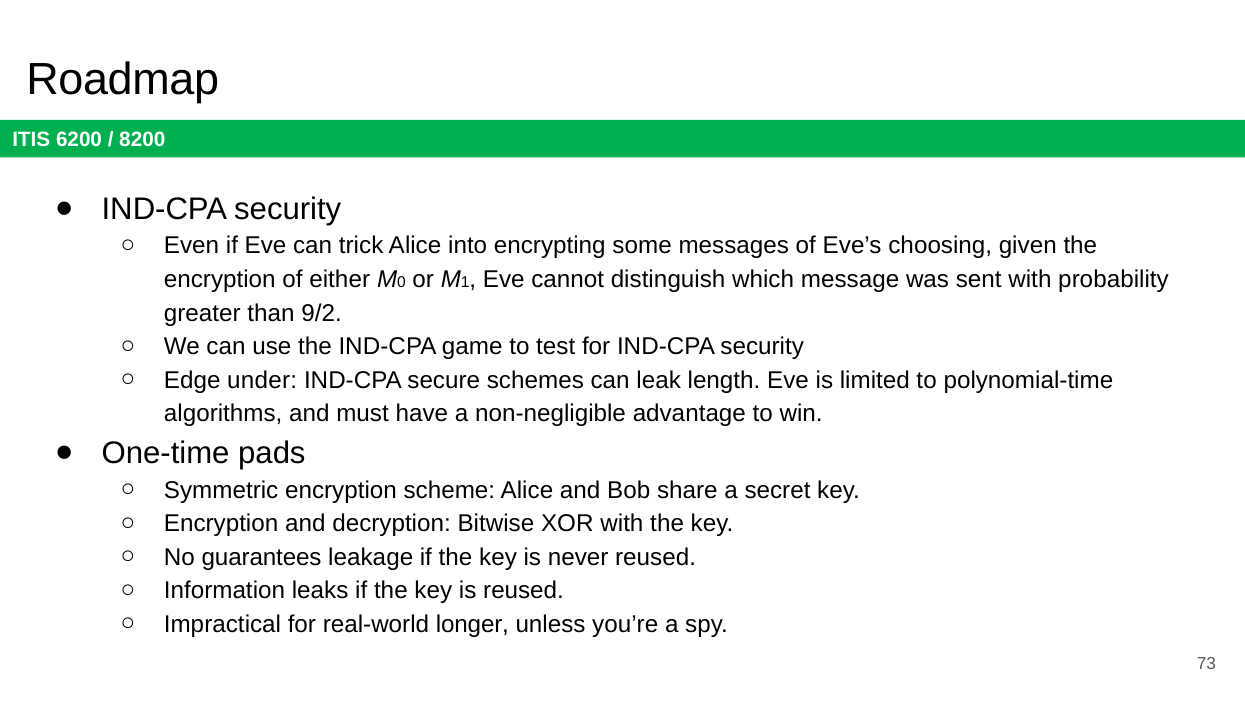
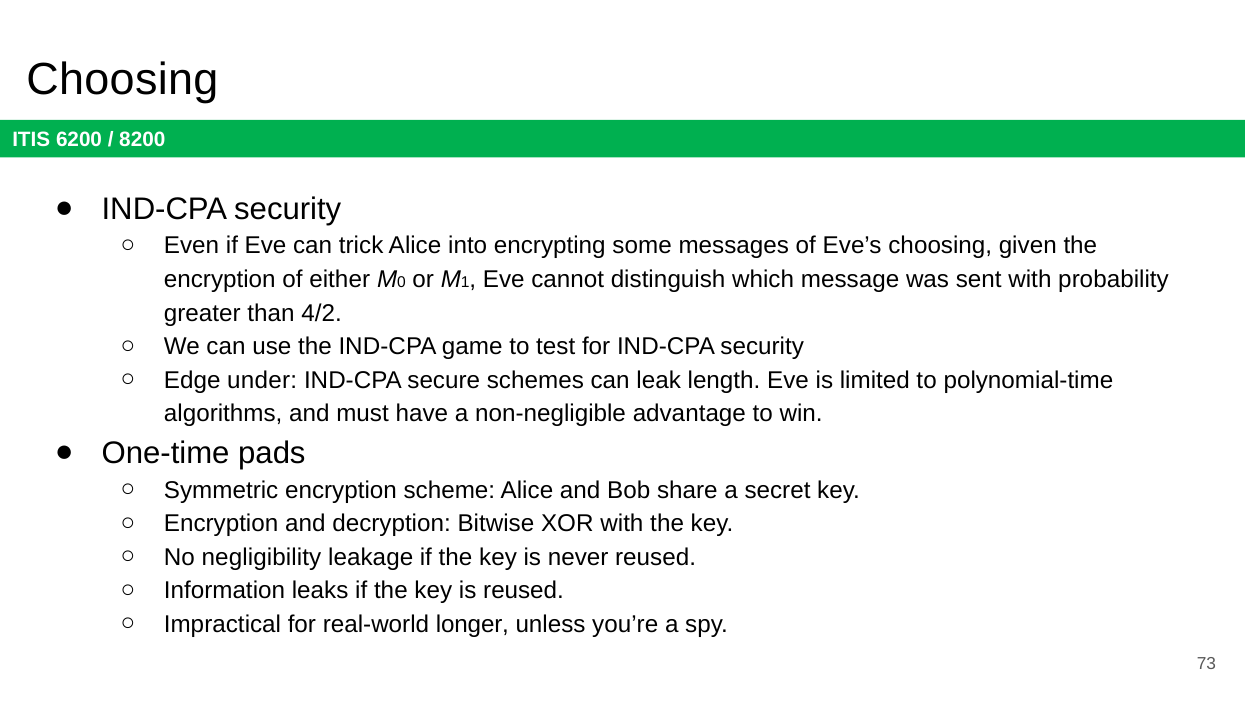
Roadmap at (123, 79): Roadmap -> Choosing
9/2: 9/2 -> 4/2
guarantees: guarantees -> negligibility
